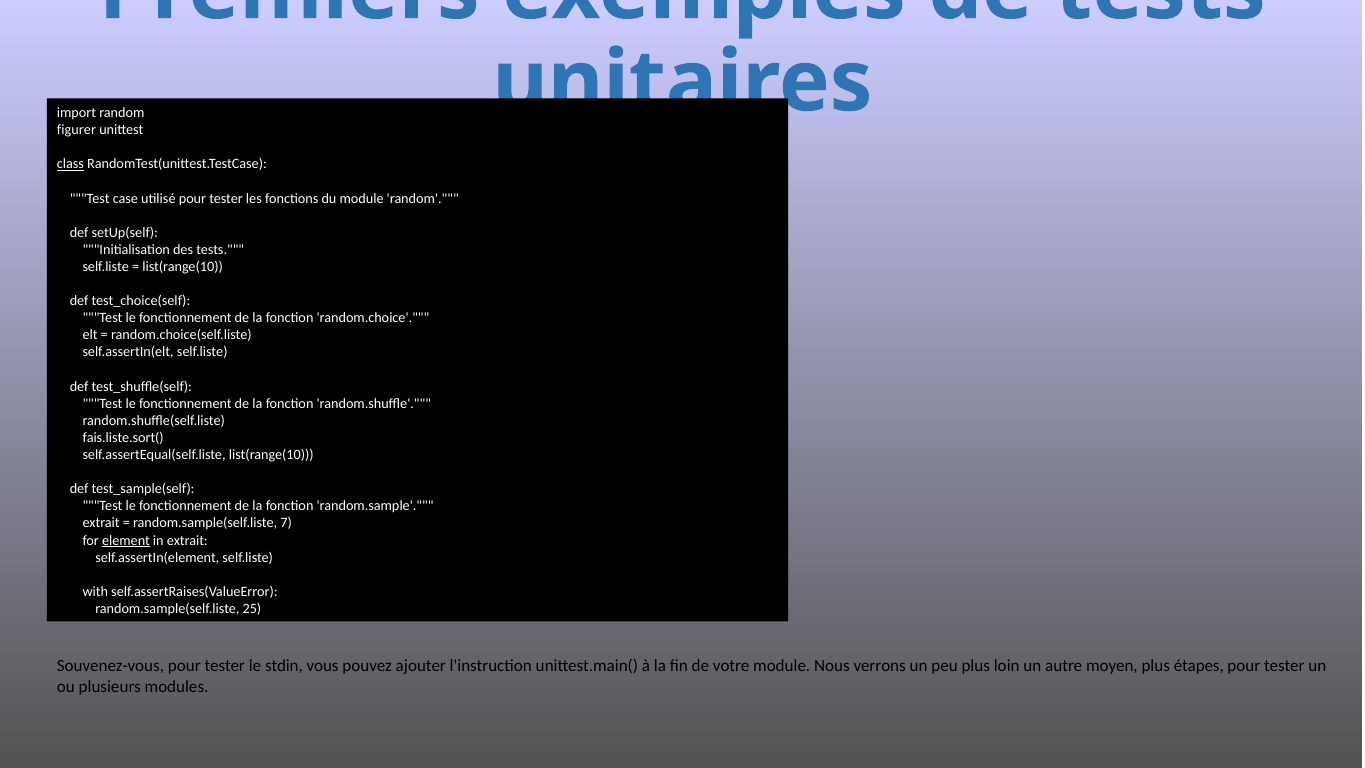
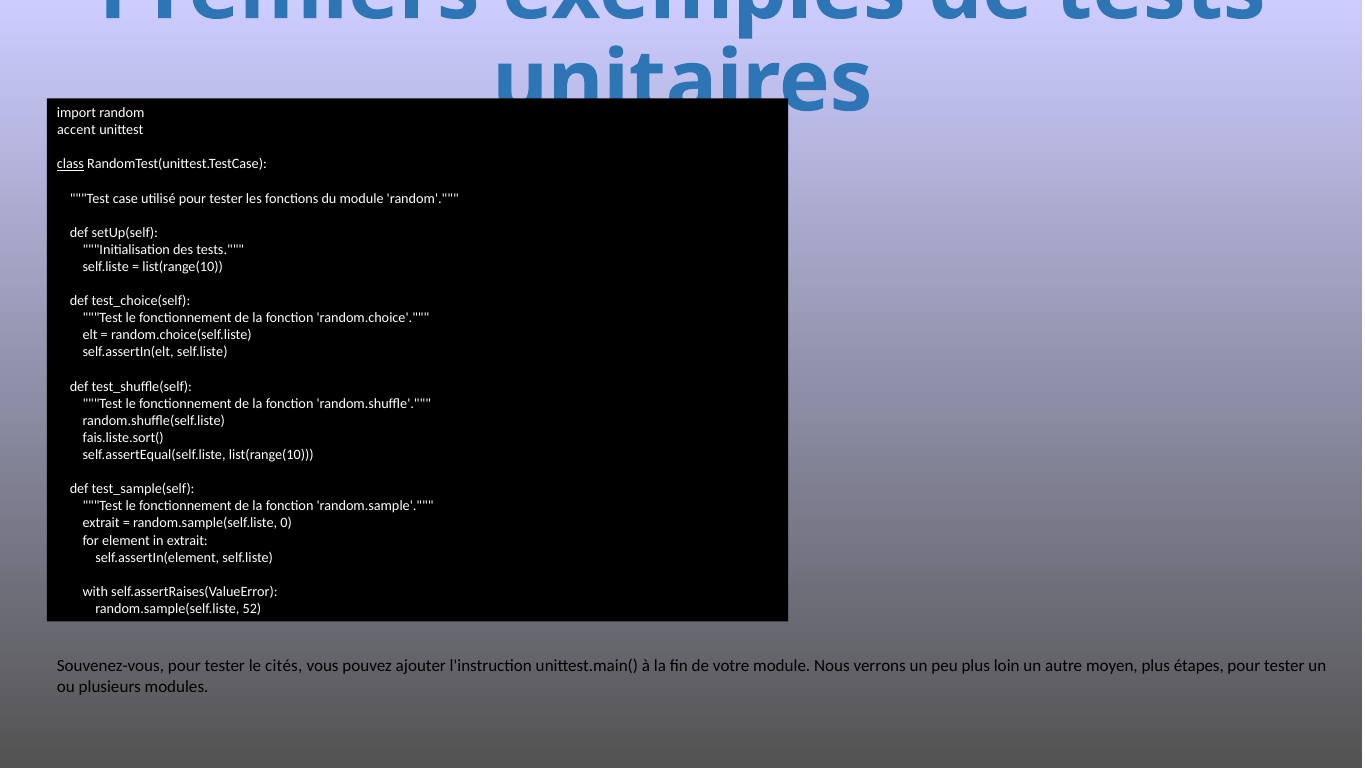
figurer: figurer -> accent
7: 7 -> 0
element underline: present -> none
25: 25 -> 52
stdin: stdin -> cités
